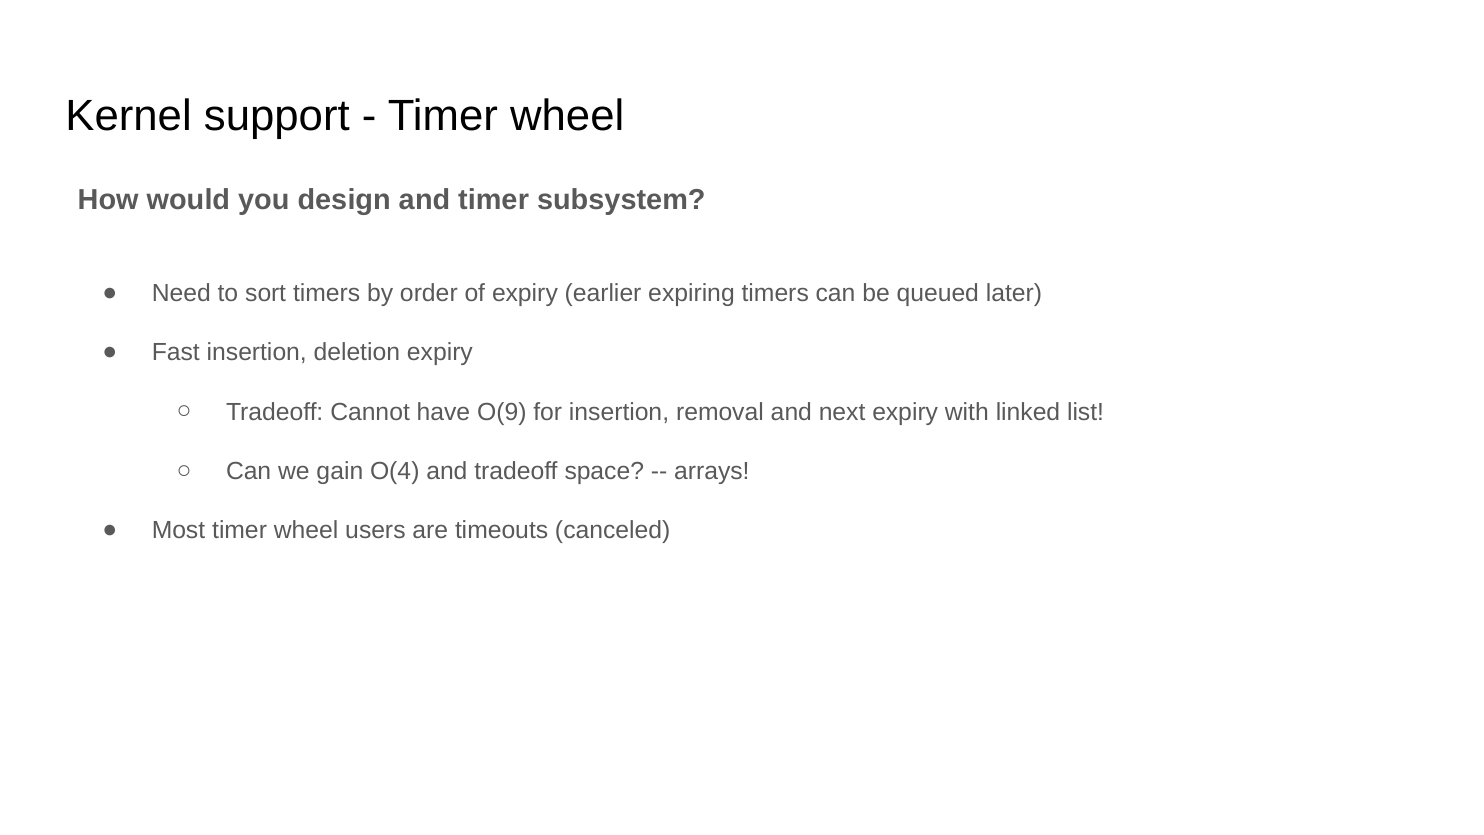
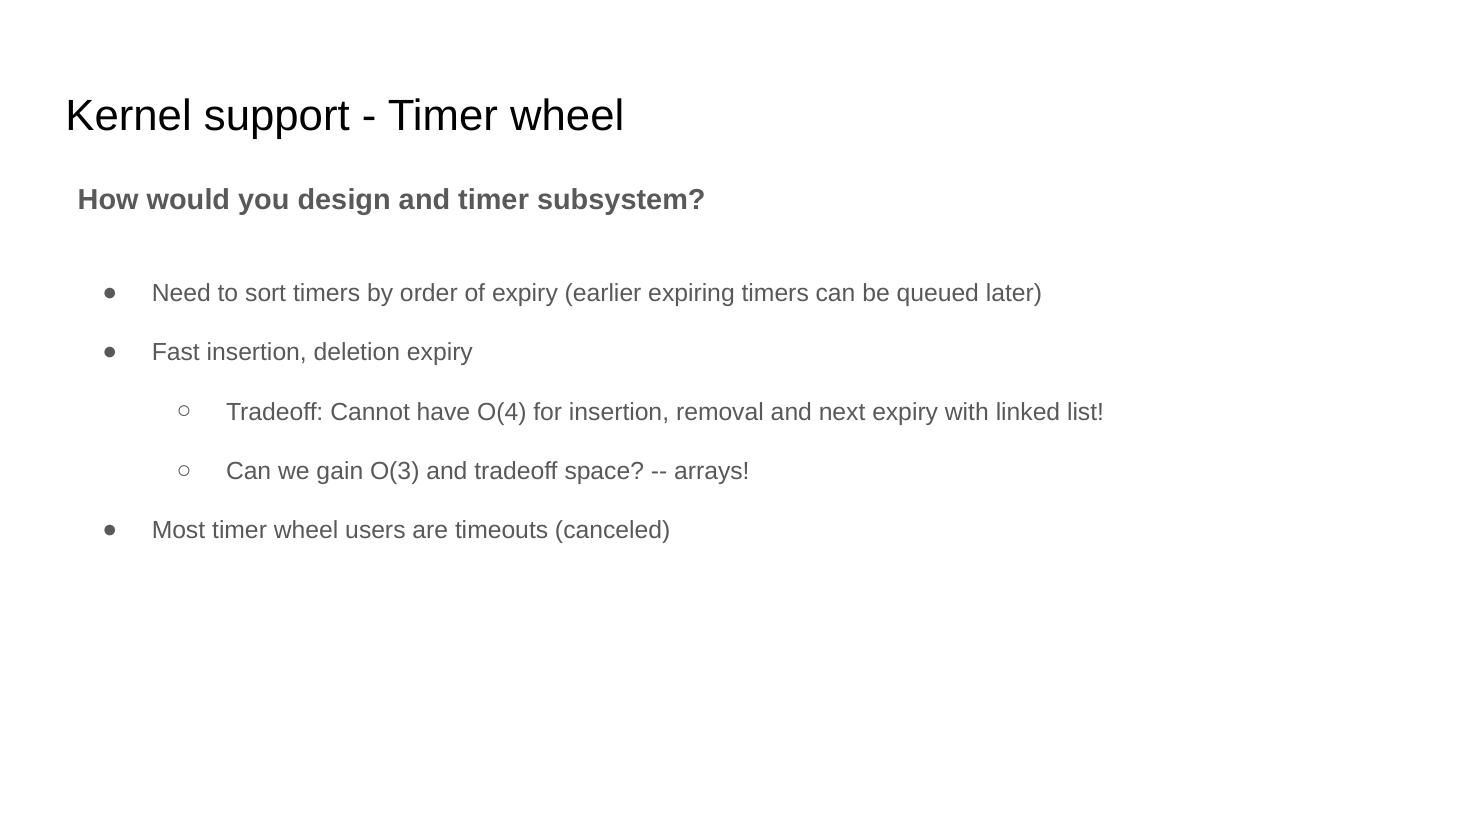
O(9: O(9 -> O(4
O(4: O(4 -> O(3
